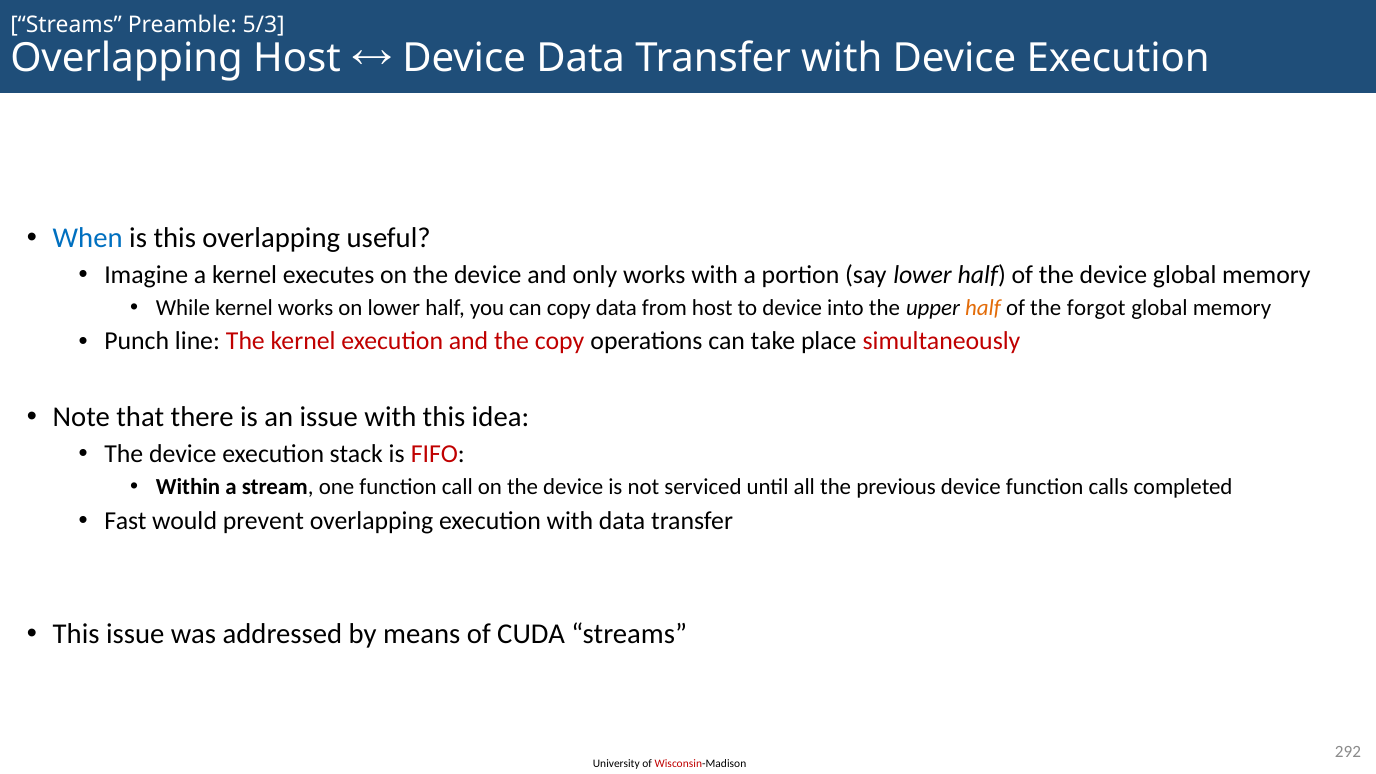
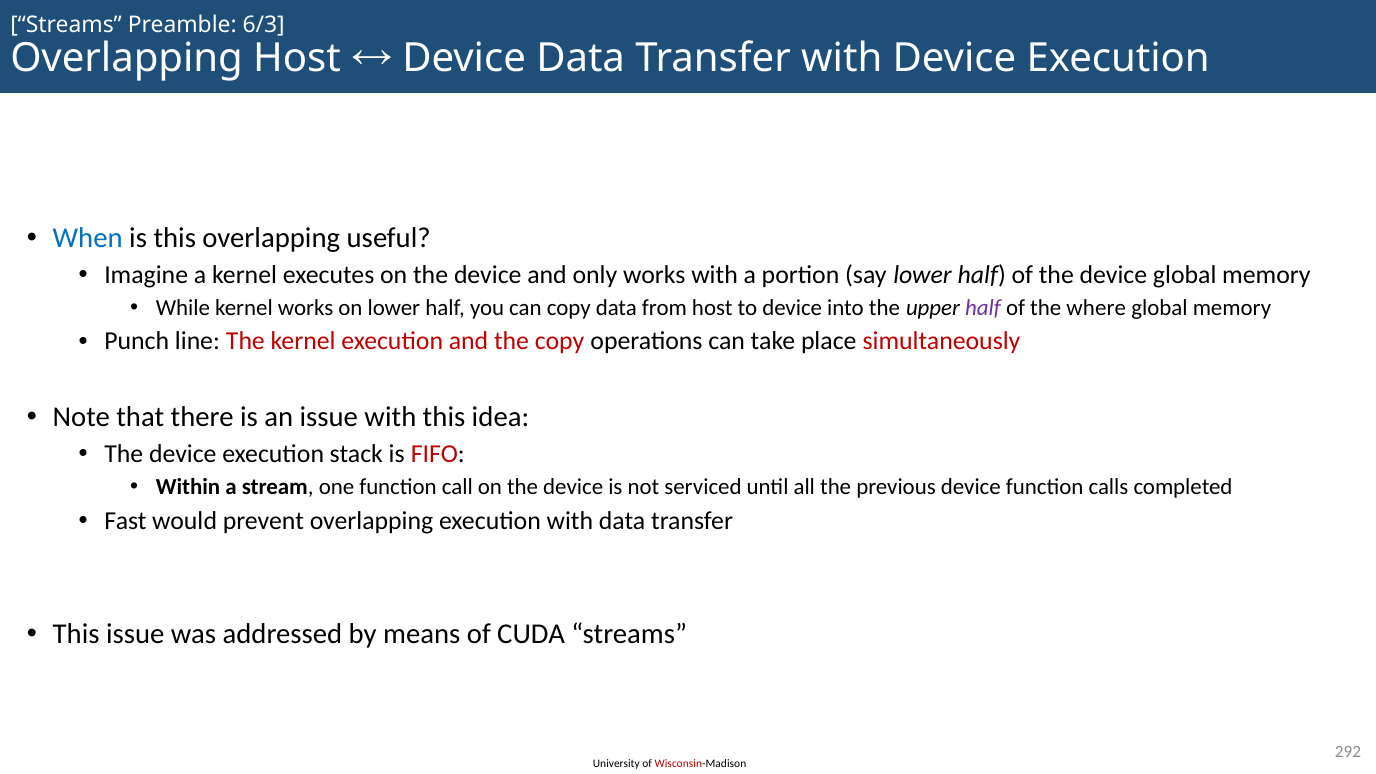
5/3: 5/3 -> 6/3
half at (983, 308) colour: orange -> purple
forgot: forgot -> where
